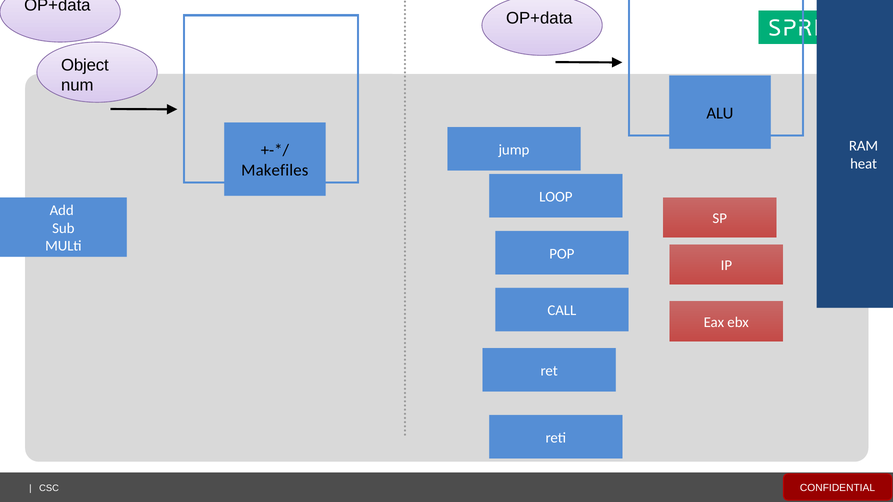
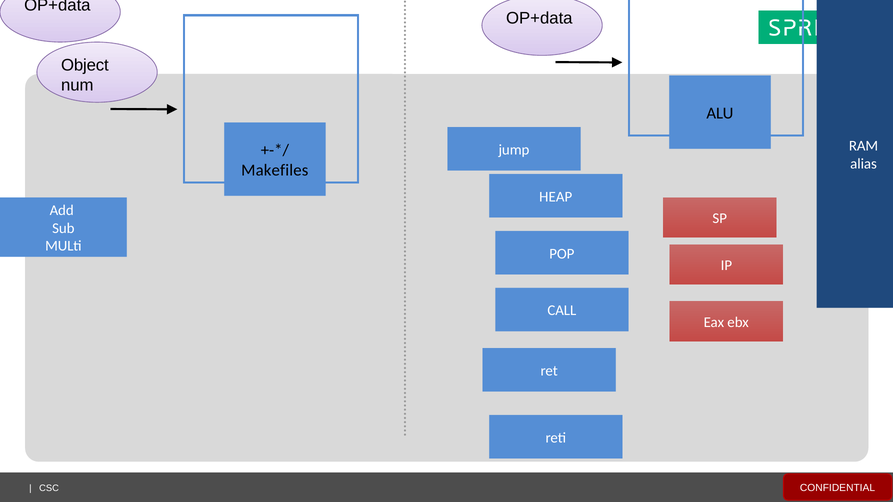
heat: heat -> alias
LOOP: LOOP -> HEAP
